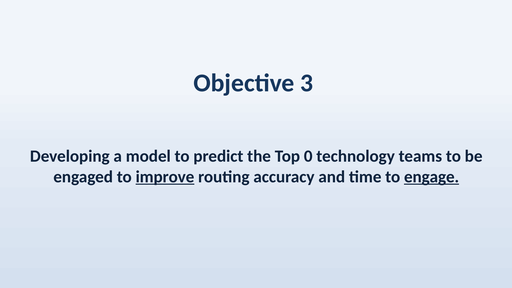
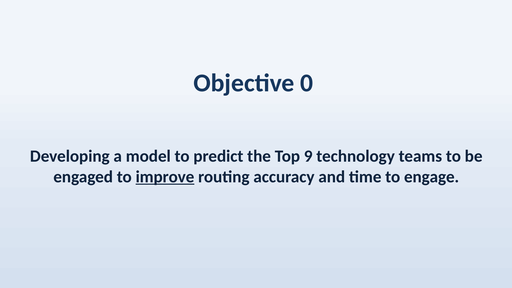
3: 3 -> 0
0: 0 -> 9
engage underline: present -> none
